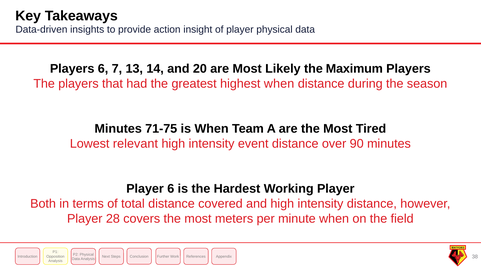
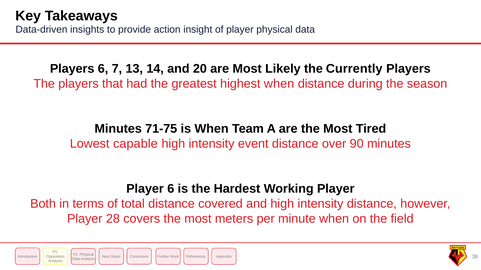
Maximum: Maximum -> Currently
relevant: relevant -> capable
